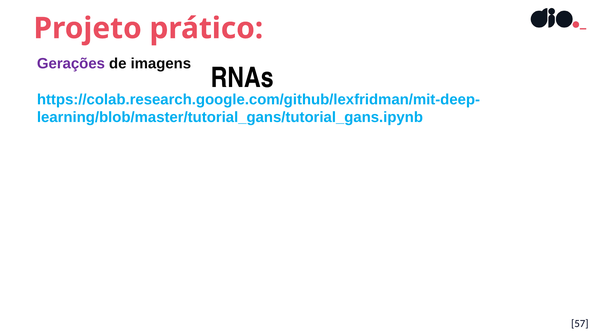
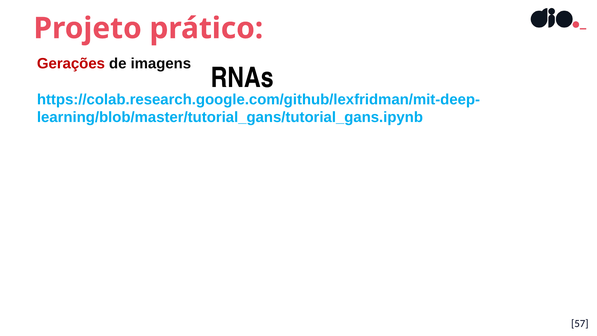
Gerações colour: purple -> red
